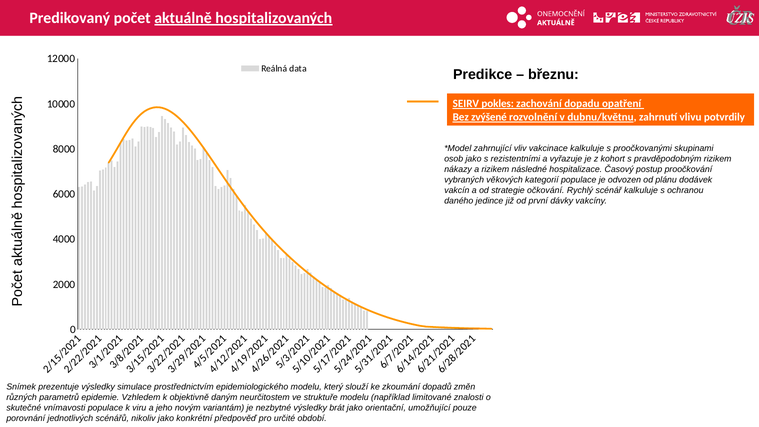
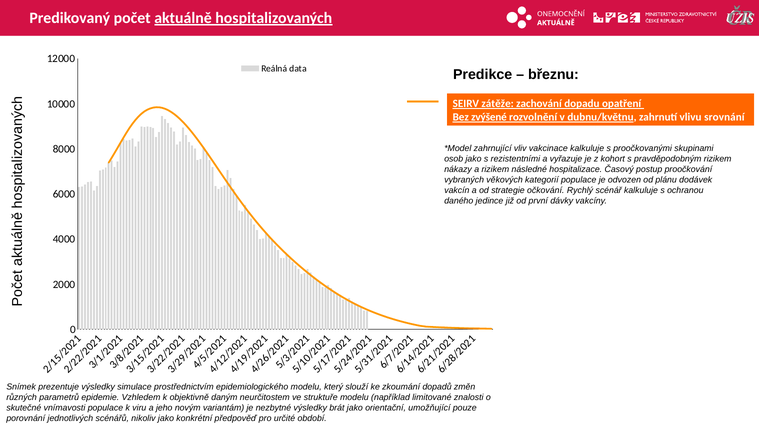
pokles: pokles -> zátěže
potvrdily: potvrdily -> srovnání
